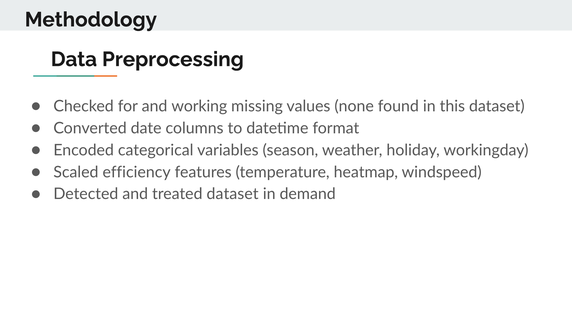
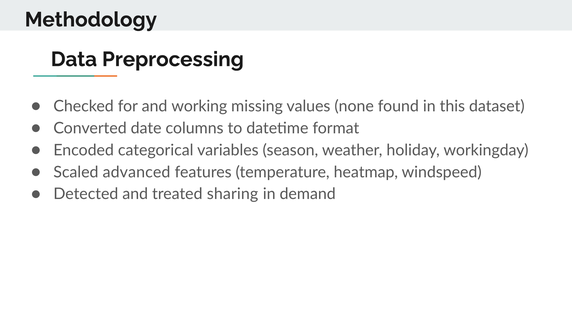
efficiency: efficiency -> advanced
treated dataset: dataset -> sharing
